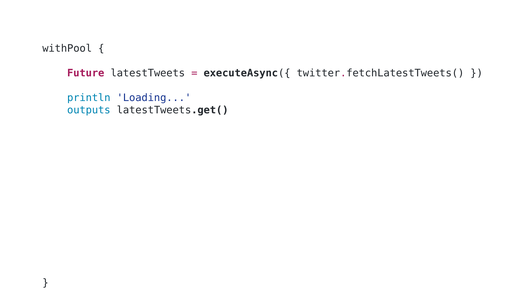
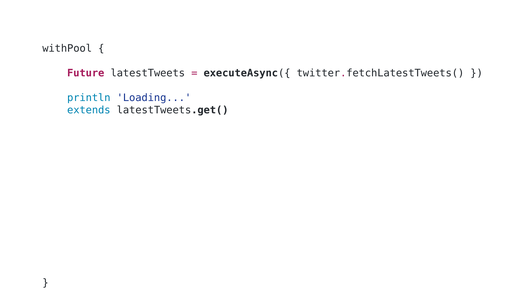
outputs: outputs -> extends
